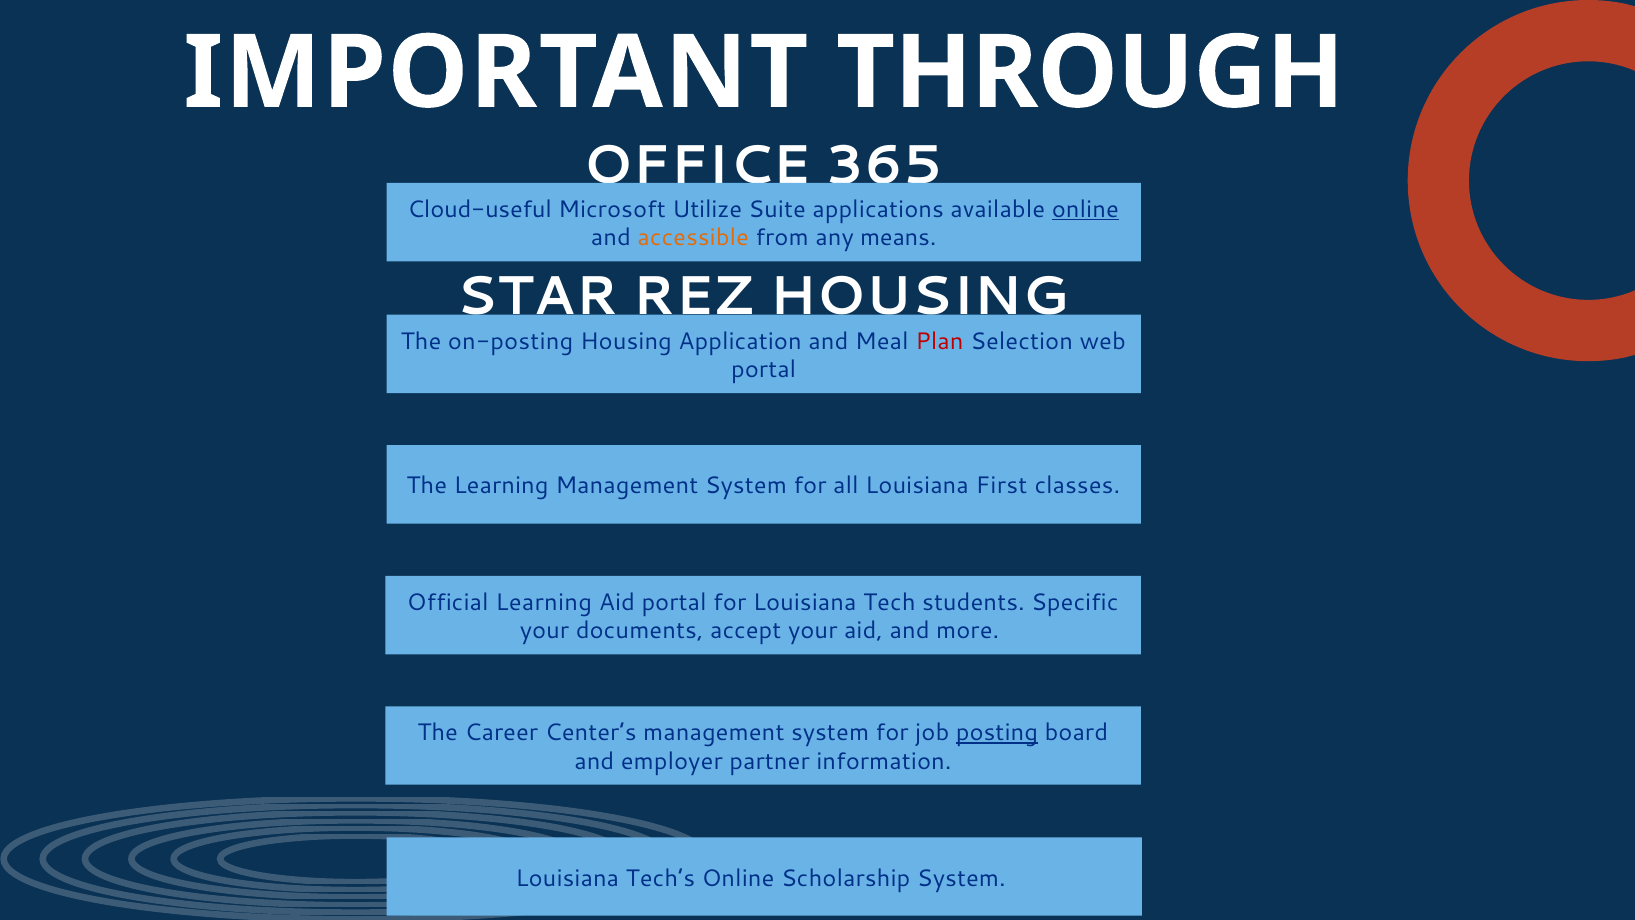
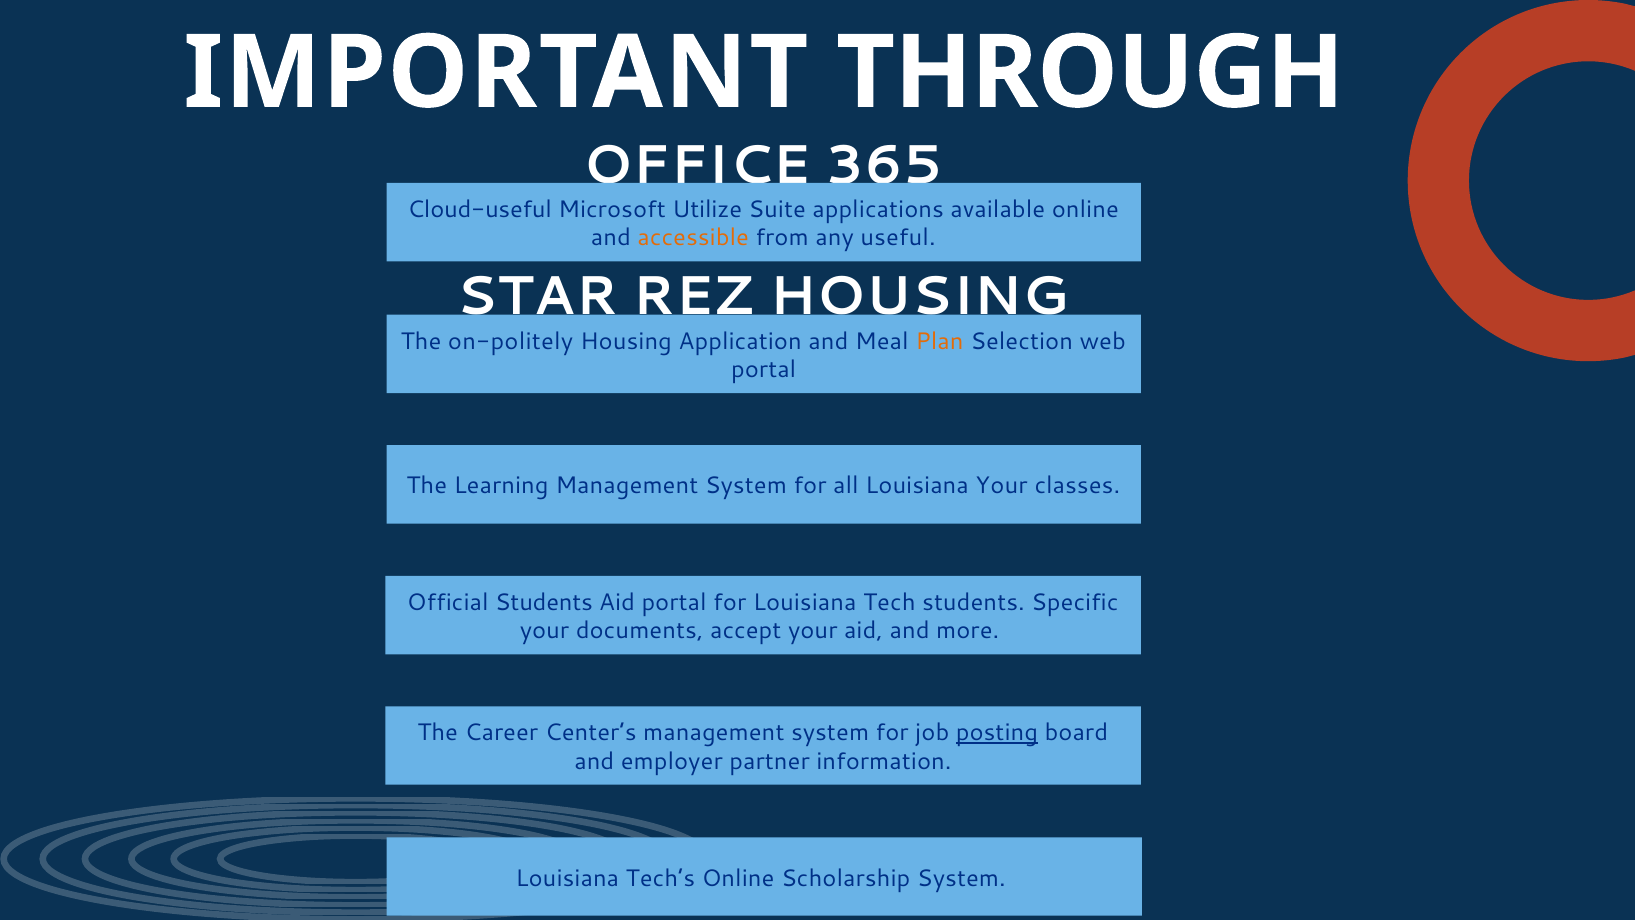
online at (1085, 209) underline: present -> none
means: means -> useful
on-posting: on-posting -> on-politely
Plan colour: red -> orange
Louisiana First: First -> Your
Official Learning: Learning -> Students
